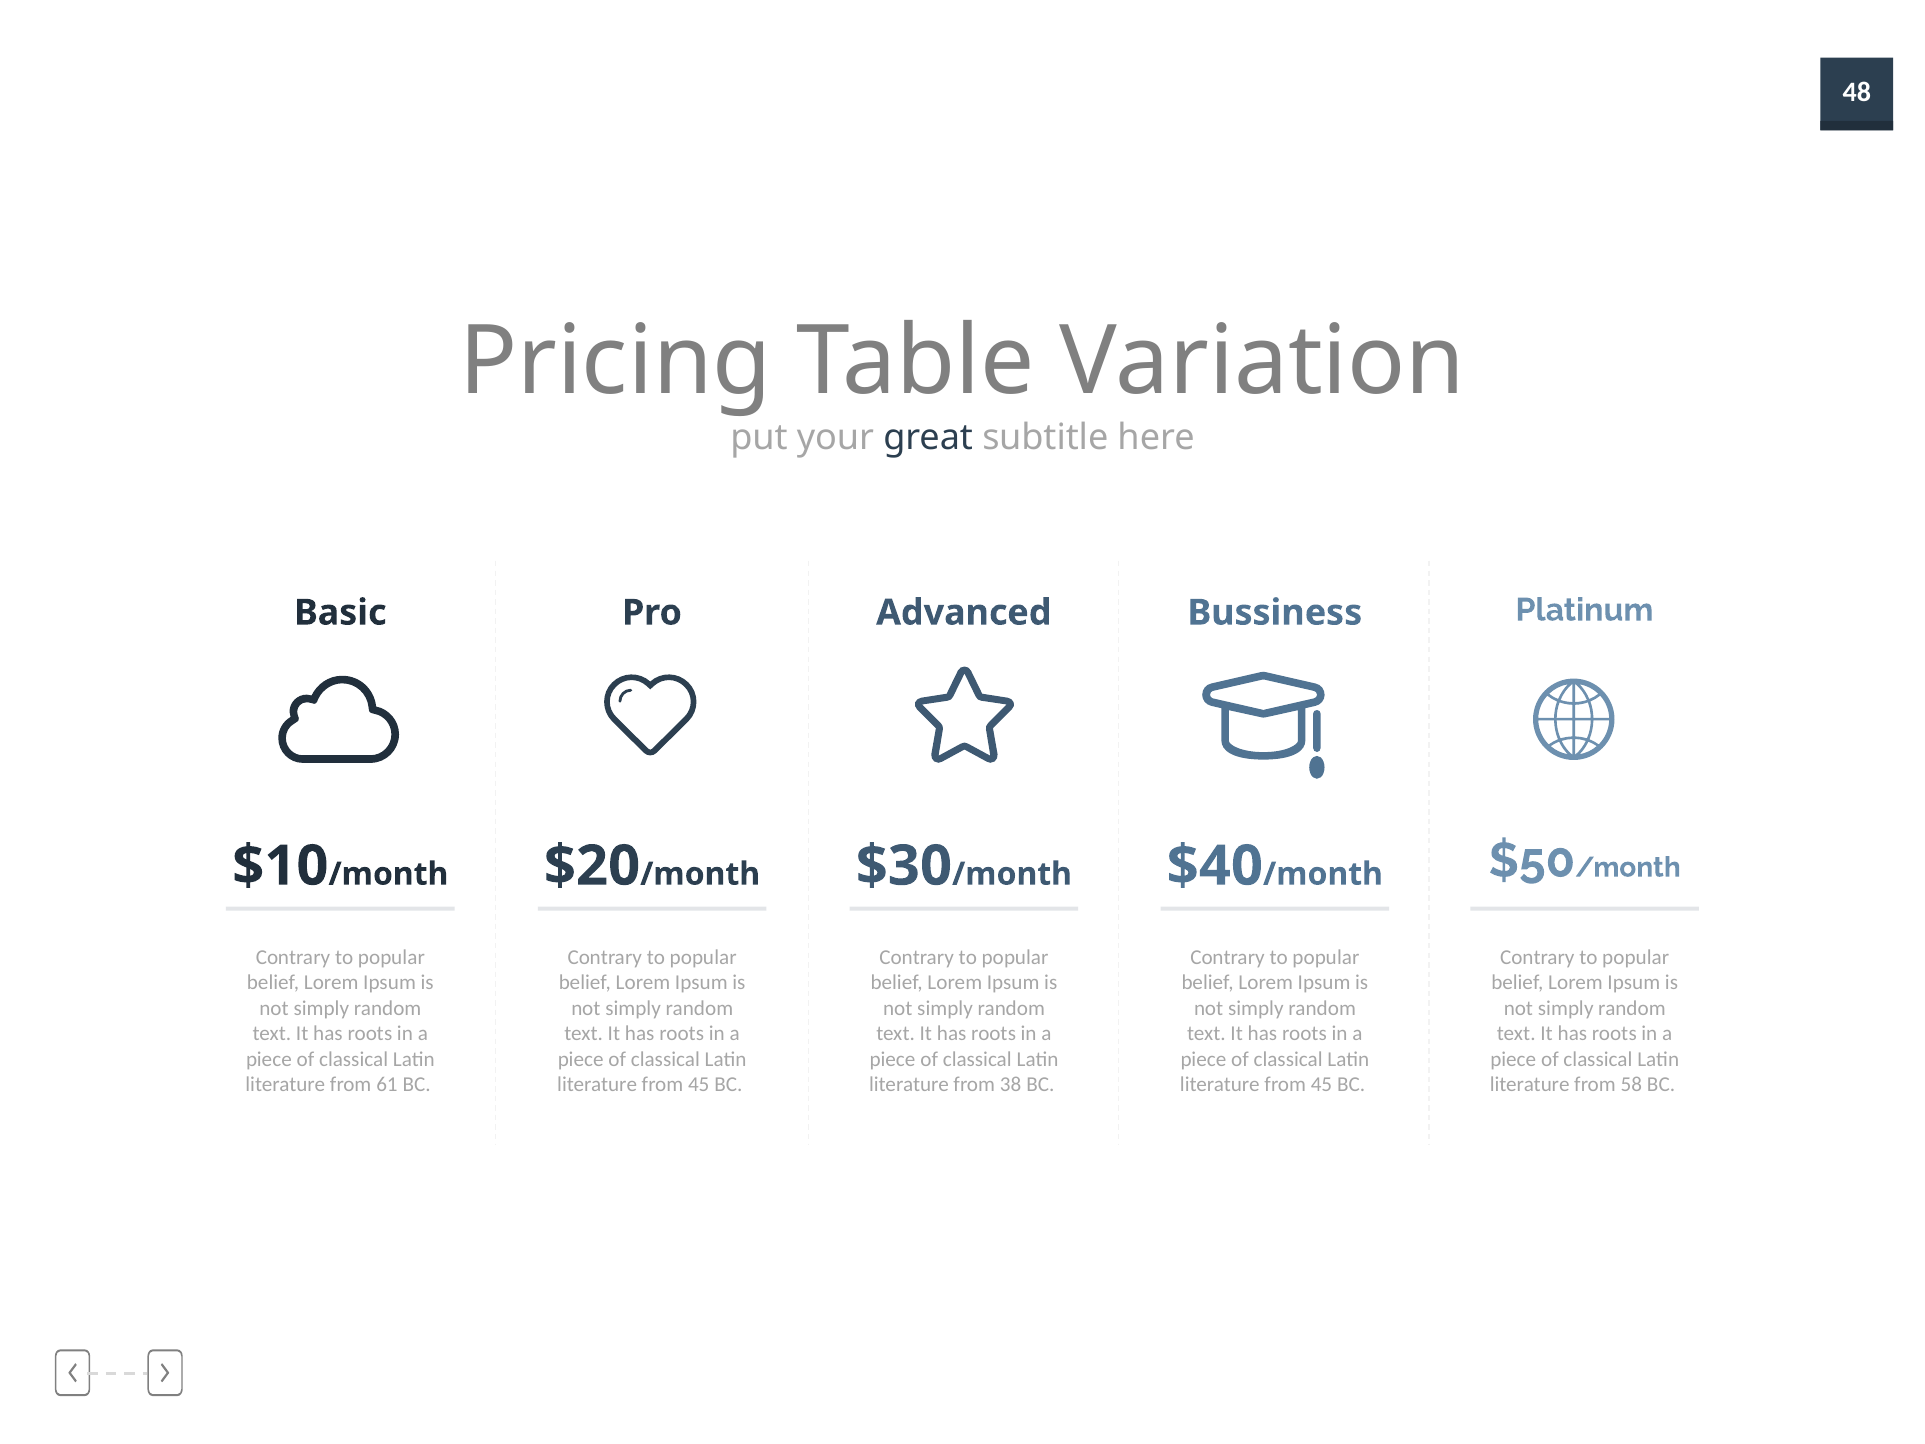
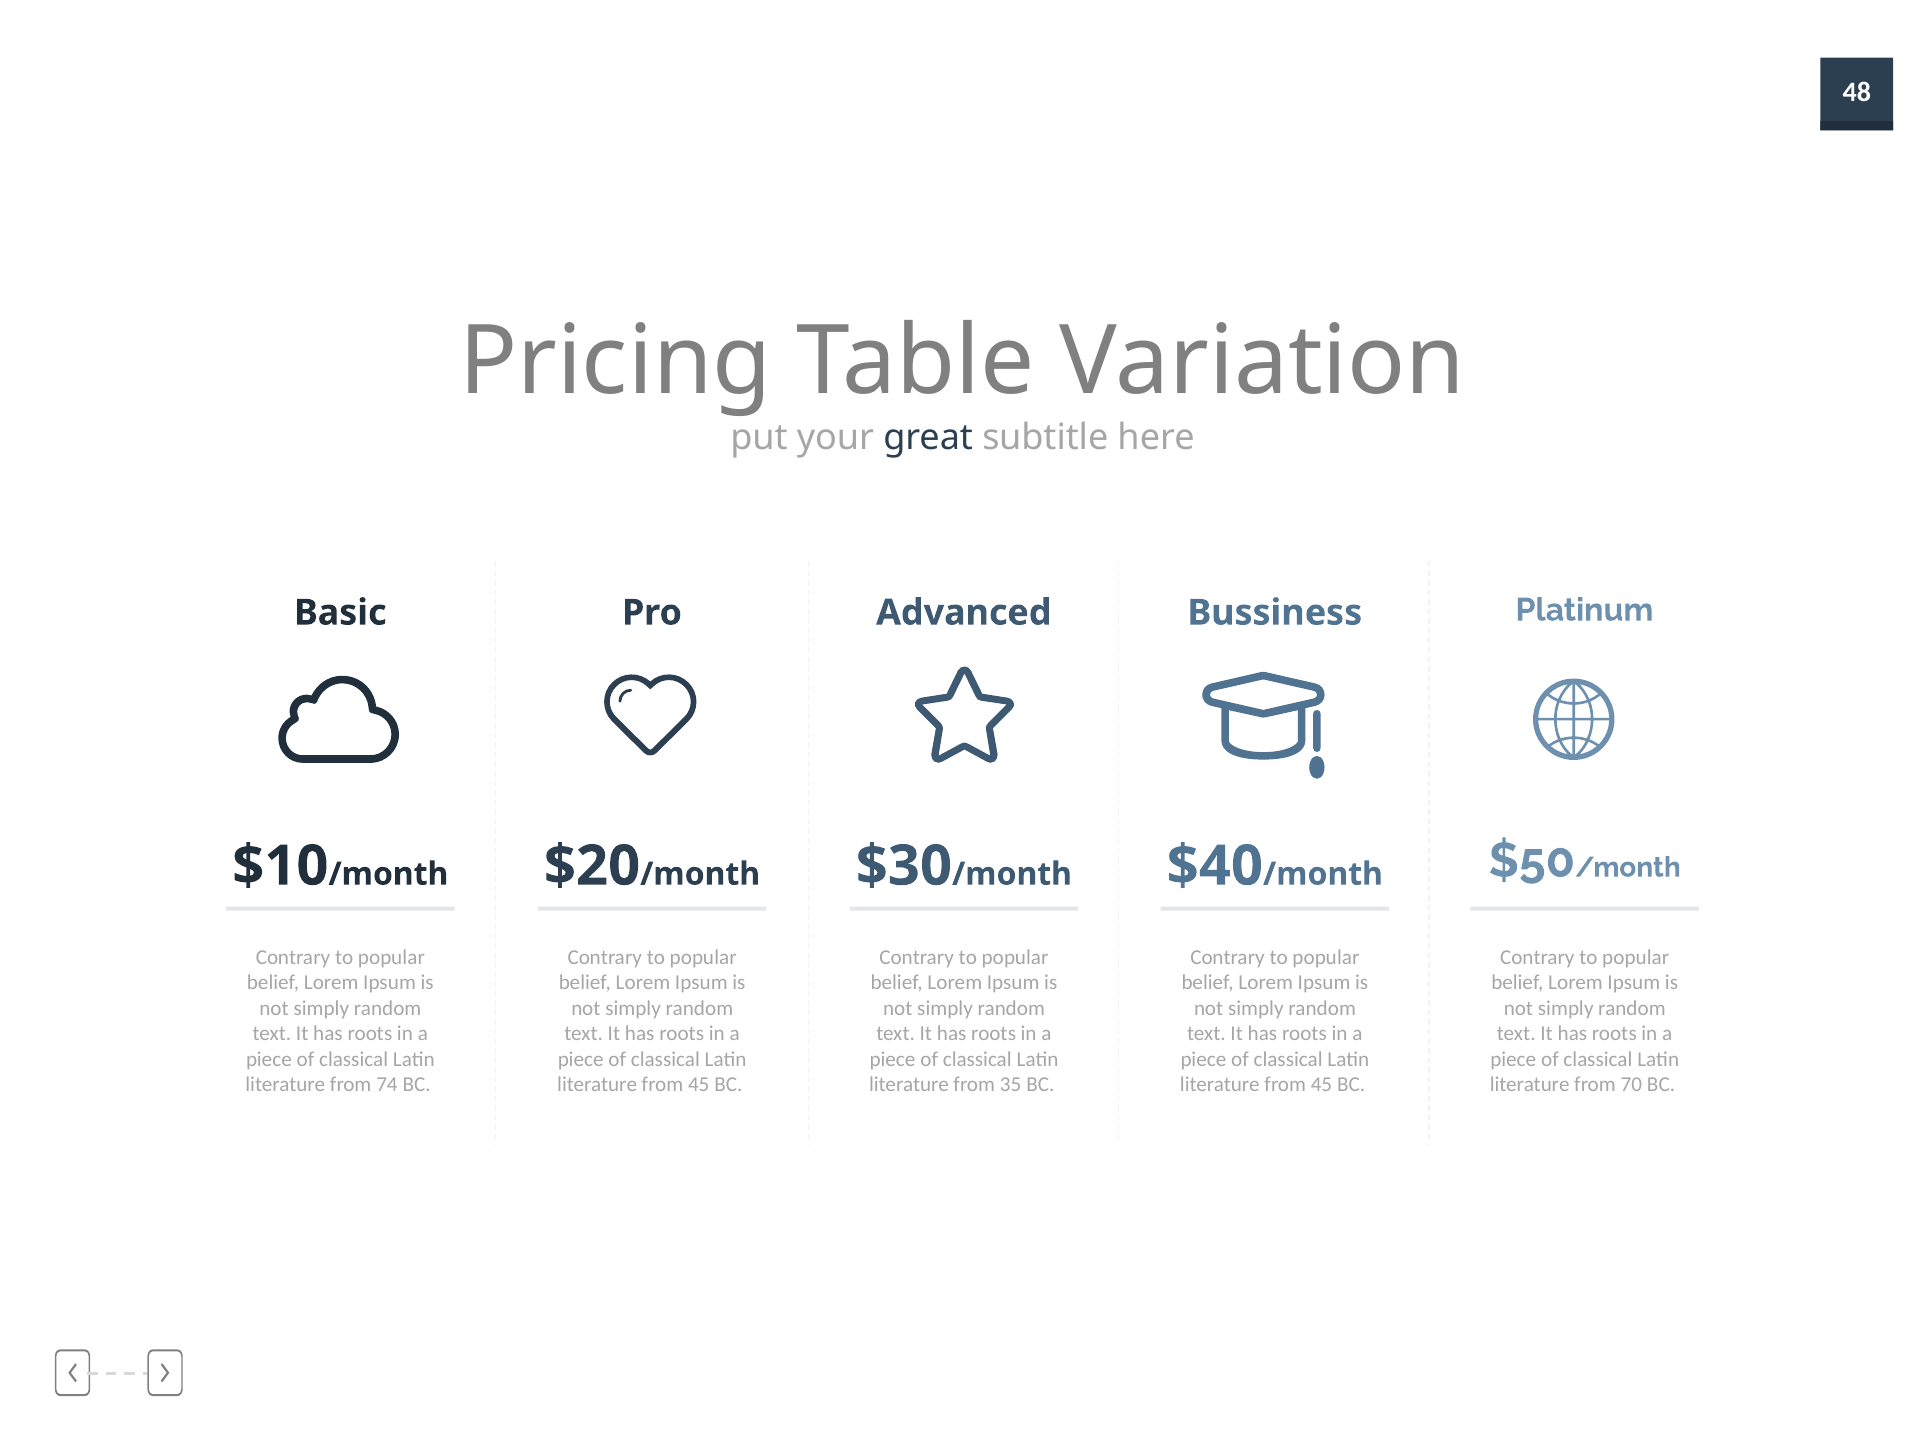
61: 61 -> 74
38: 38 -> 35
58: 58 -> 70
